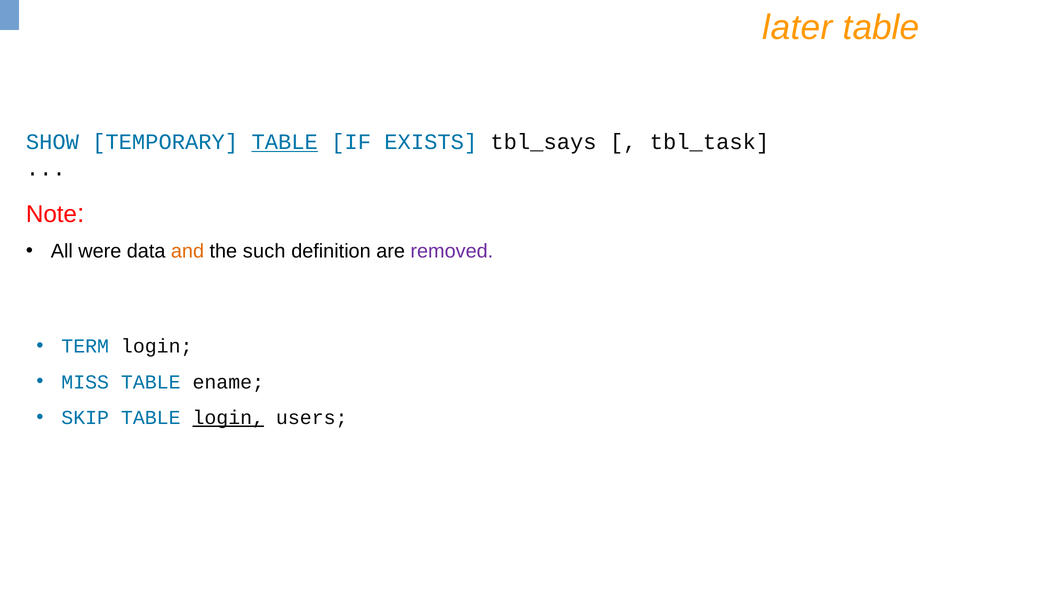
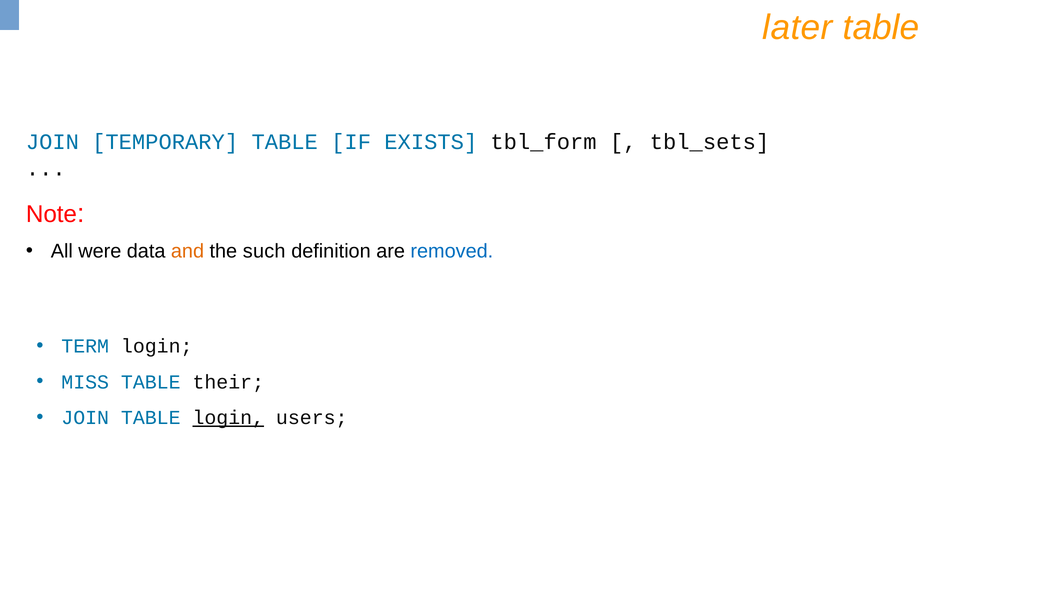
SHOW at (52, 142): SHOW -> JOIN
TABLE at (285, 142) underline: present -> none
tbl_says: tbl_says -> tbl_form
tbl_task: tbl_task -> tbl_sets
removed colour: purple -> blue
ename: ename -> their
SKIP at (85, 418): SKIP -> JOIN
